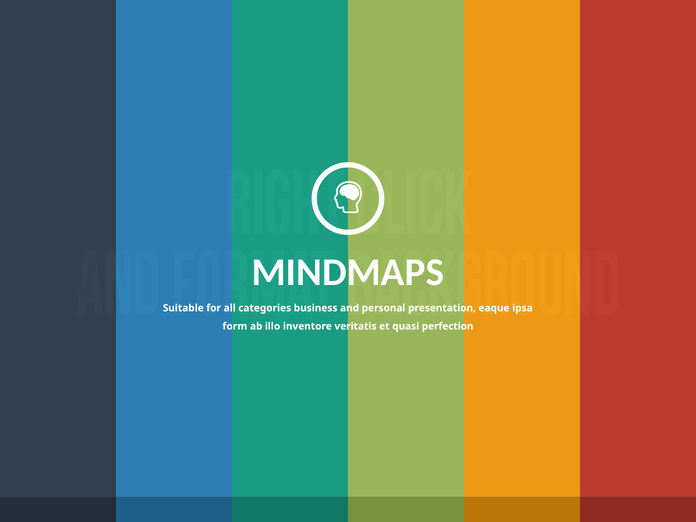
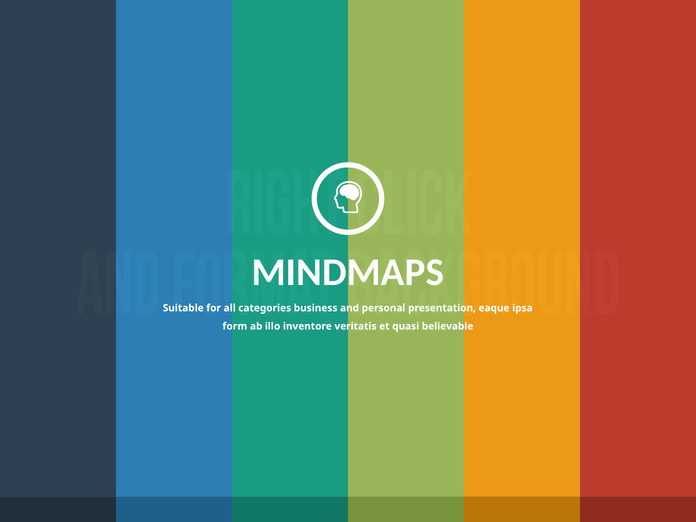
perfection: perfection -> believable
